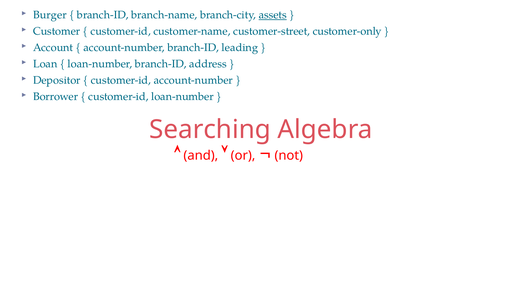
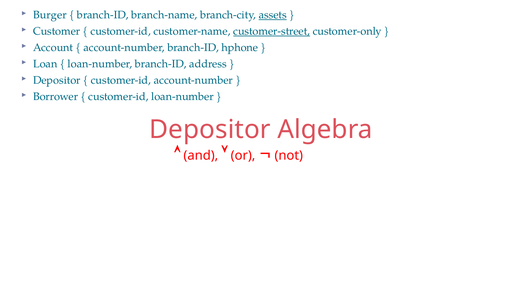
customer-street underline: none -> present
leading: leading -> hphone
Searching at (210, 129): Searching -> Depositor
